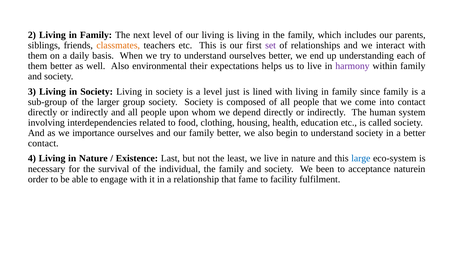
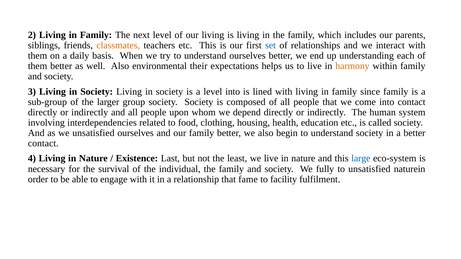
set colour: purple -> blue
harmony colour: purple -> orange
level just: just -> into
we importance: importance -> unsatisfied
been: been -> fully
to acceptance: acceptance -> unsatisfied
